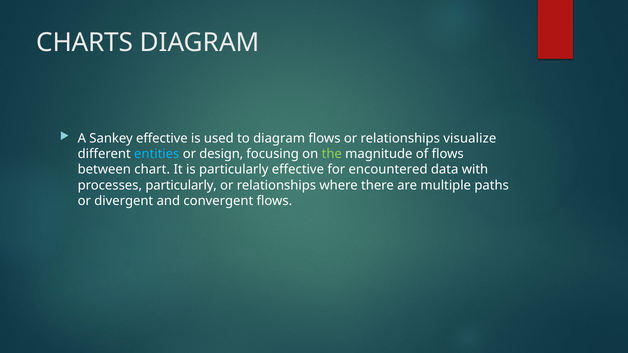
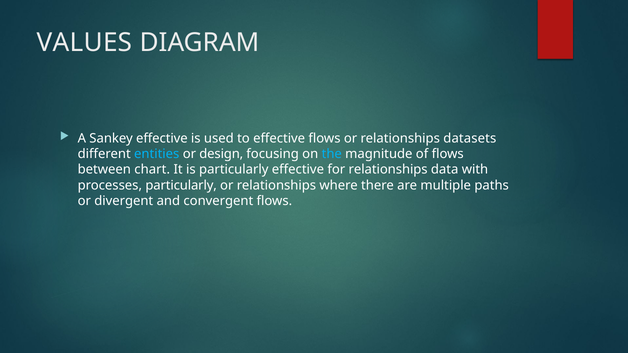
CHARTS: CHARTS -> VALUES
to diagram: diagram -> effective
visualize: visualize -> datasets
the colour: light green -> light blue
for encountered: encountered -> relationships
